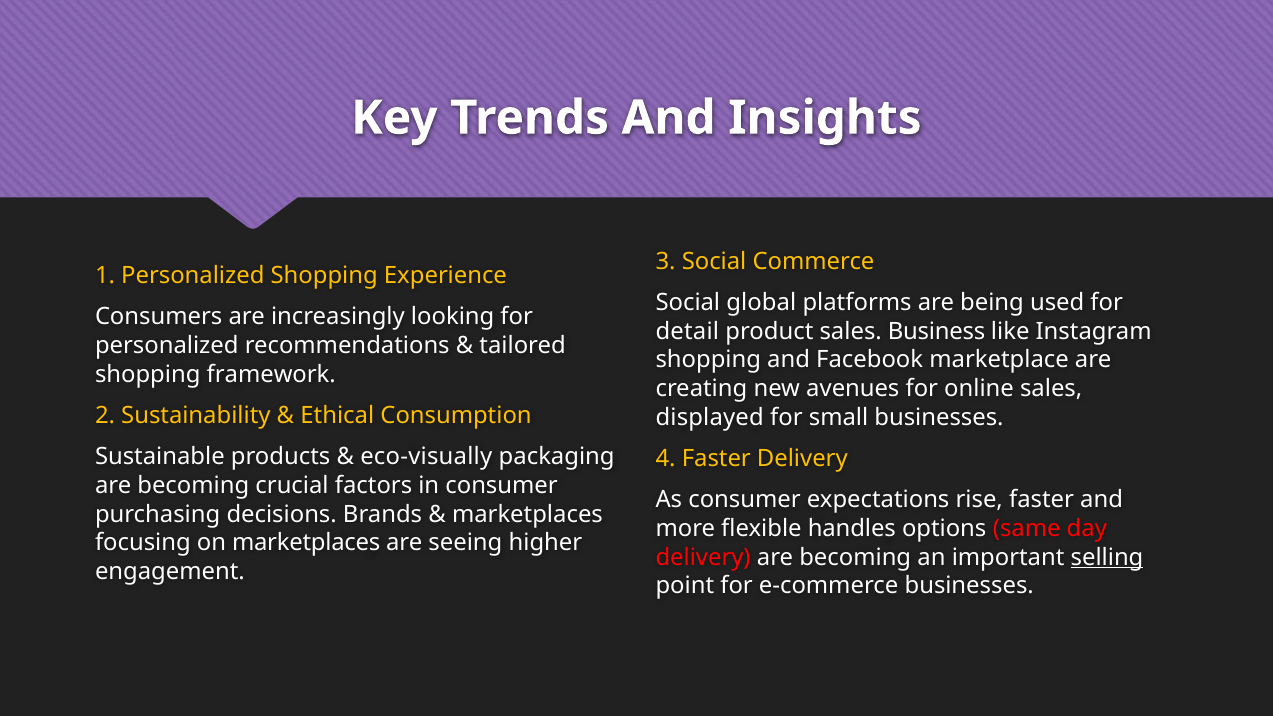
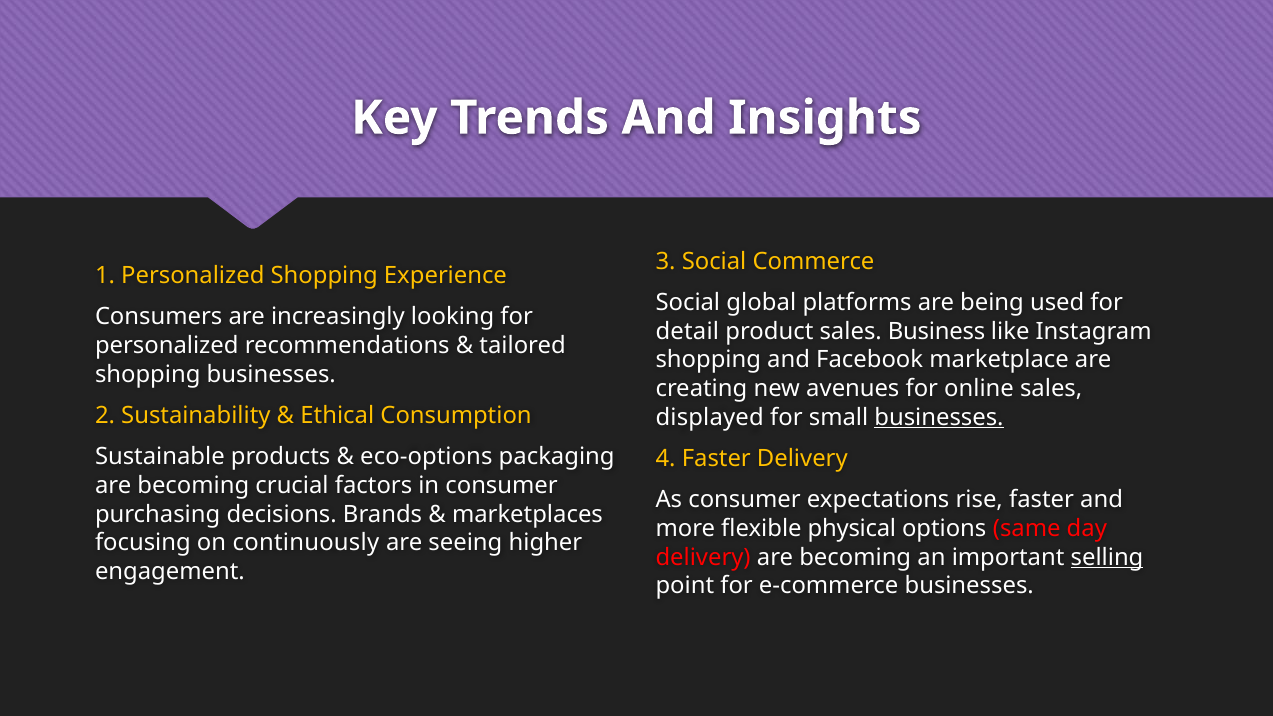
shopping framework: framework -> businesses
businesses at (939, 417) underline: none -> present
eco-visually: eco-visually -> eco-options
handles: handles -> physical
on marketplaces: marketplaces -> continuously
